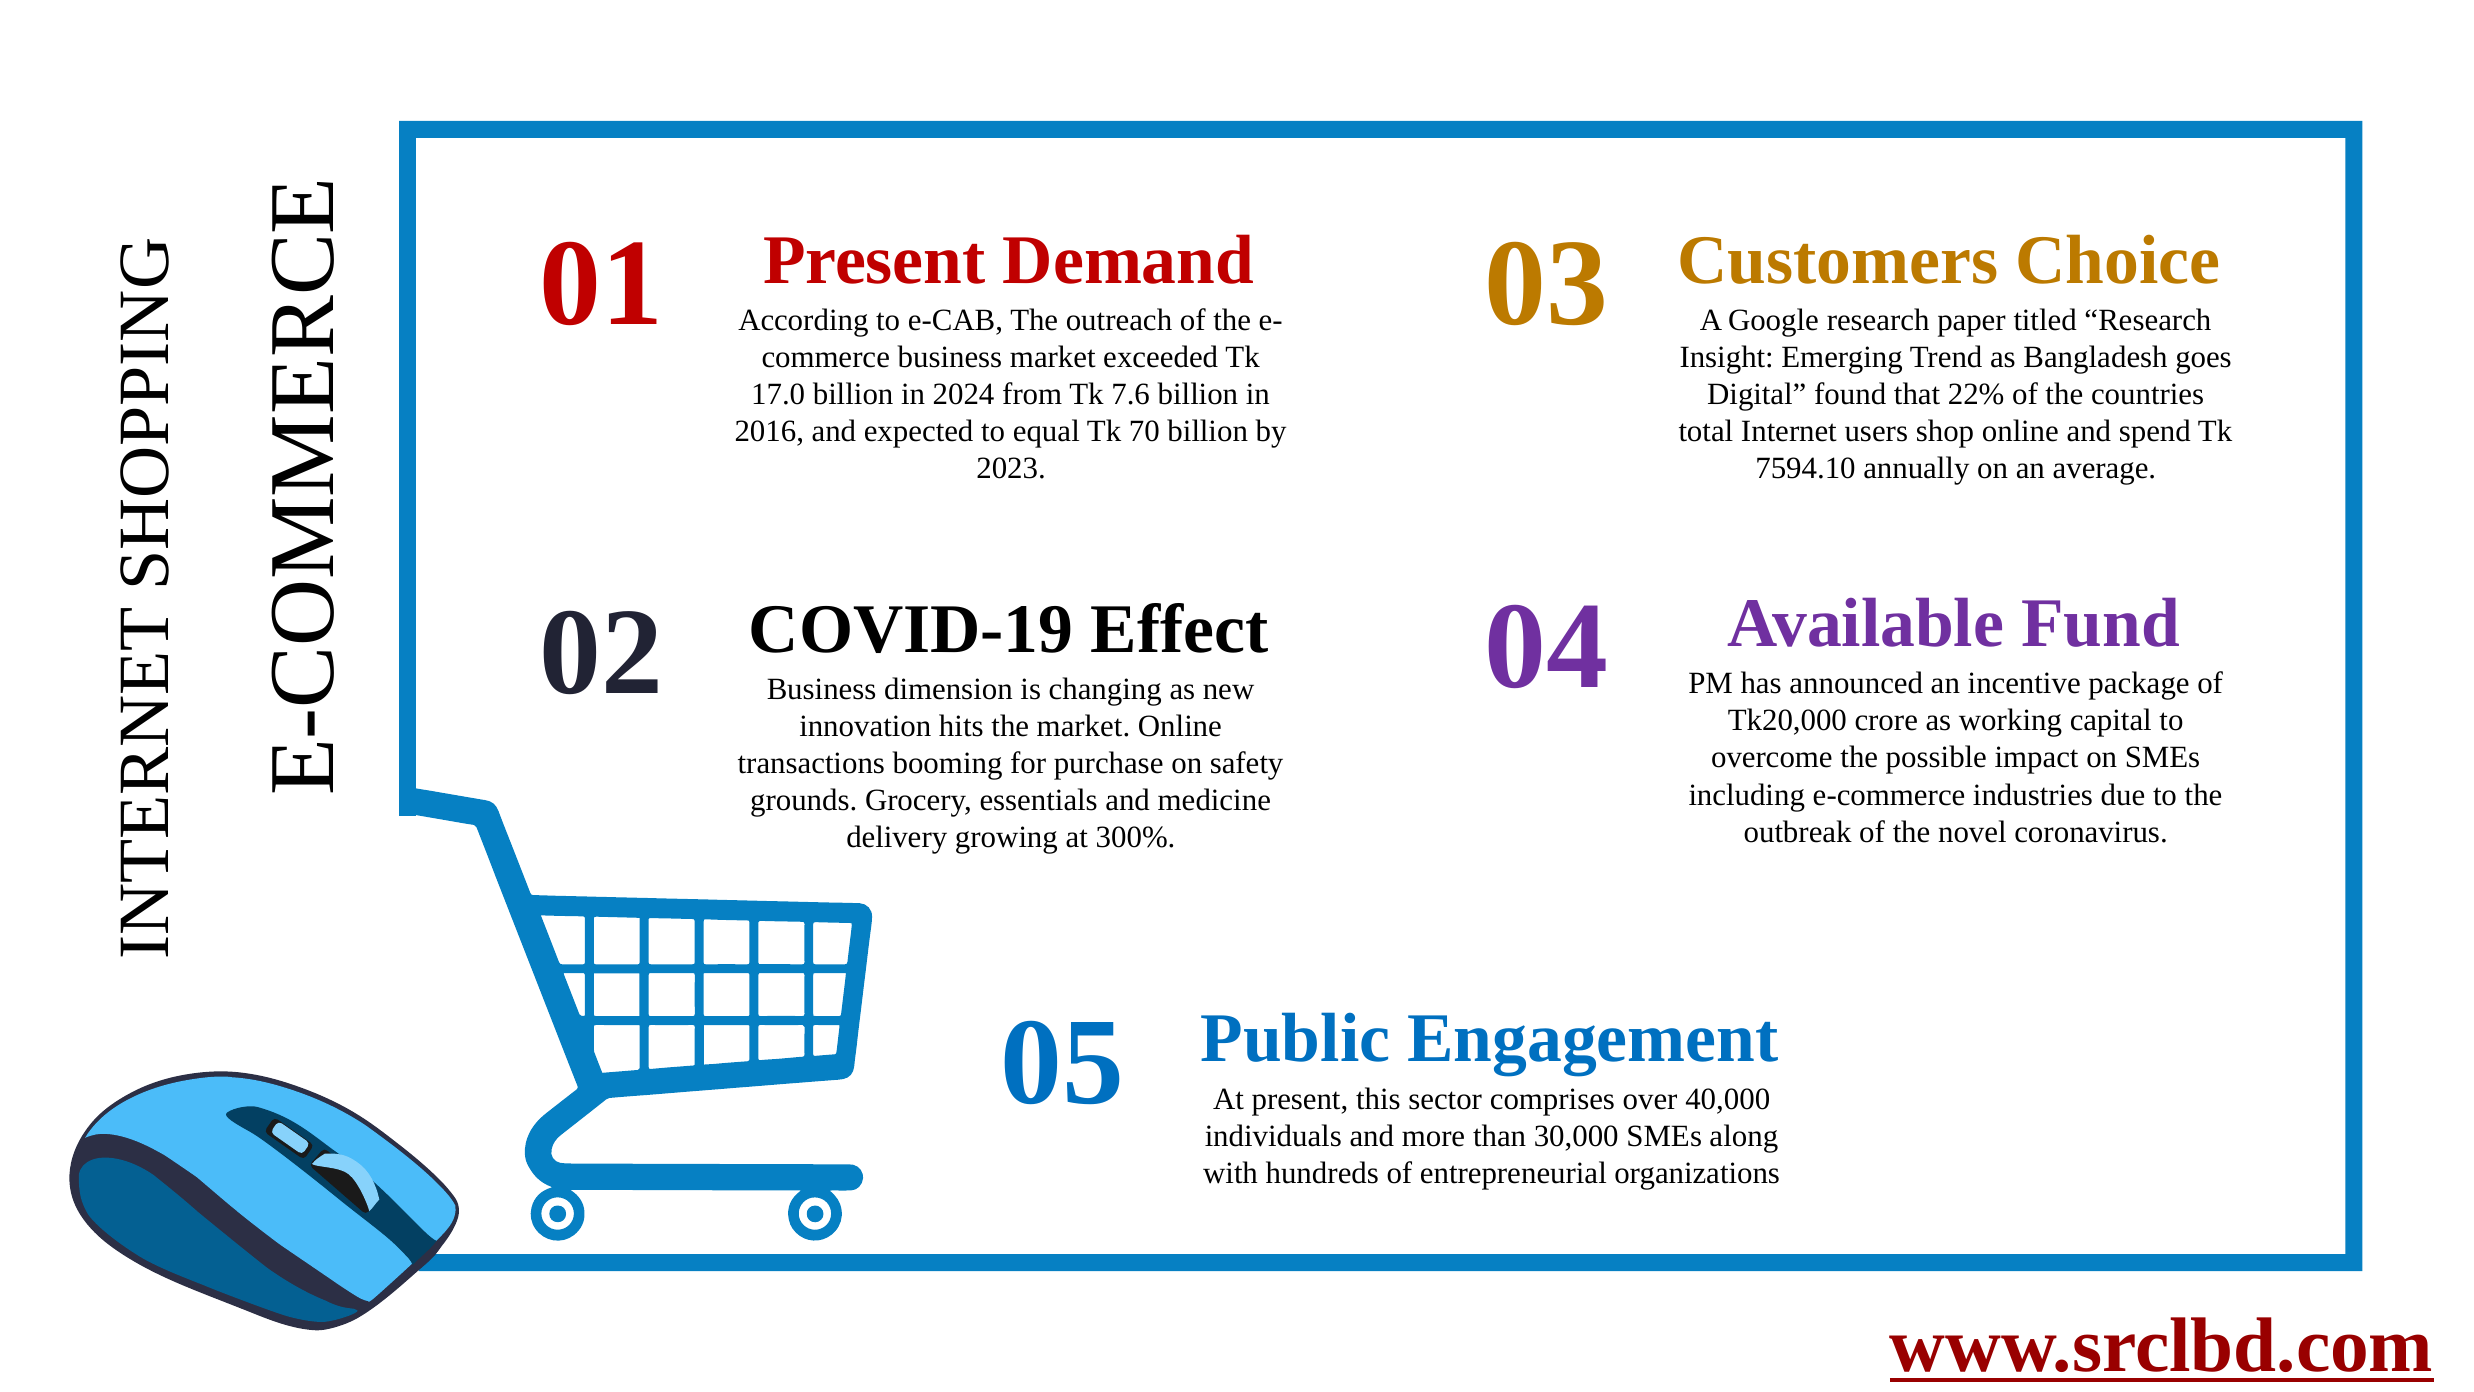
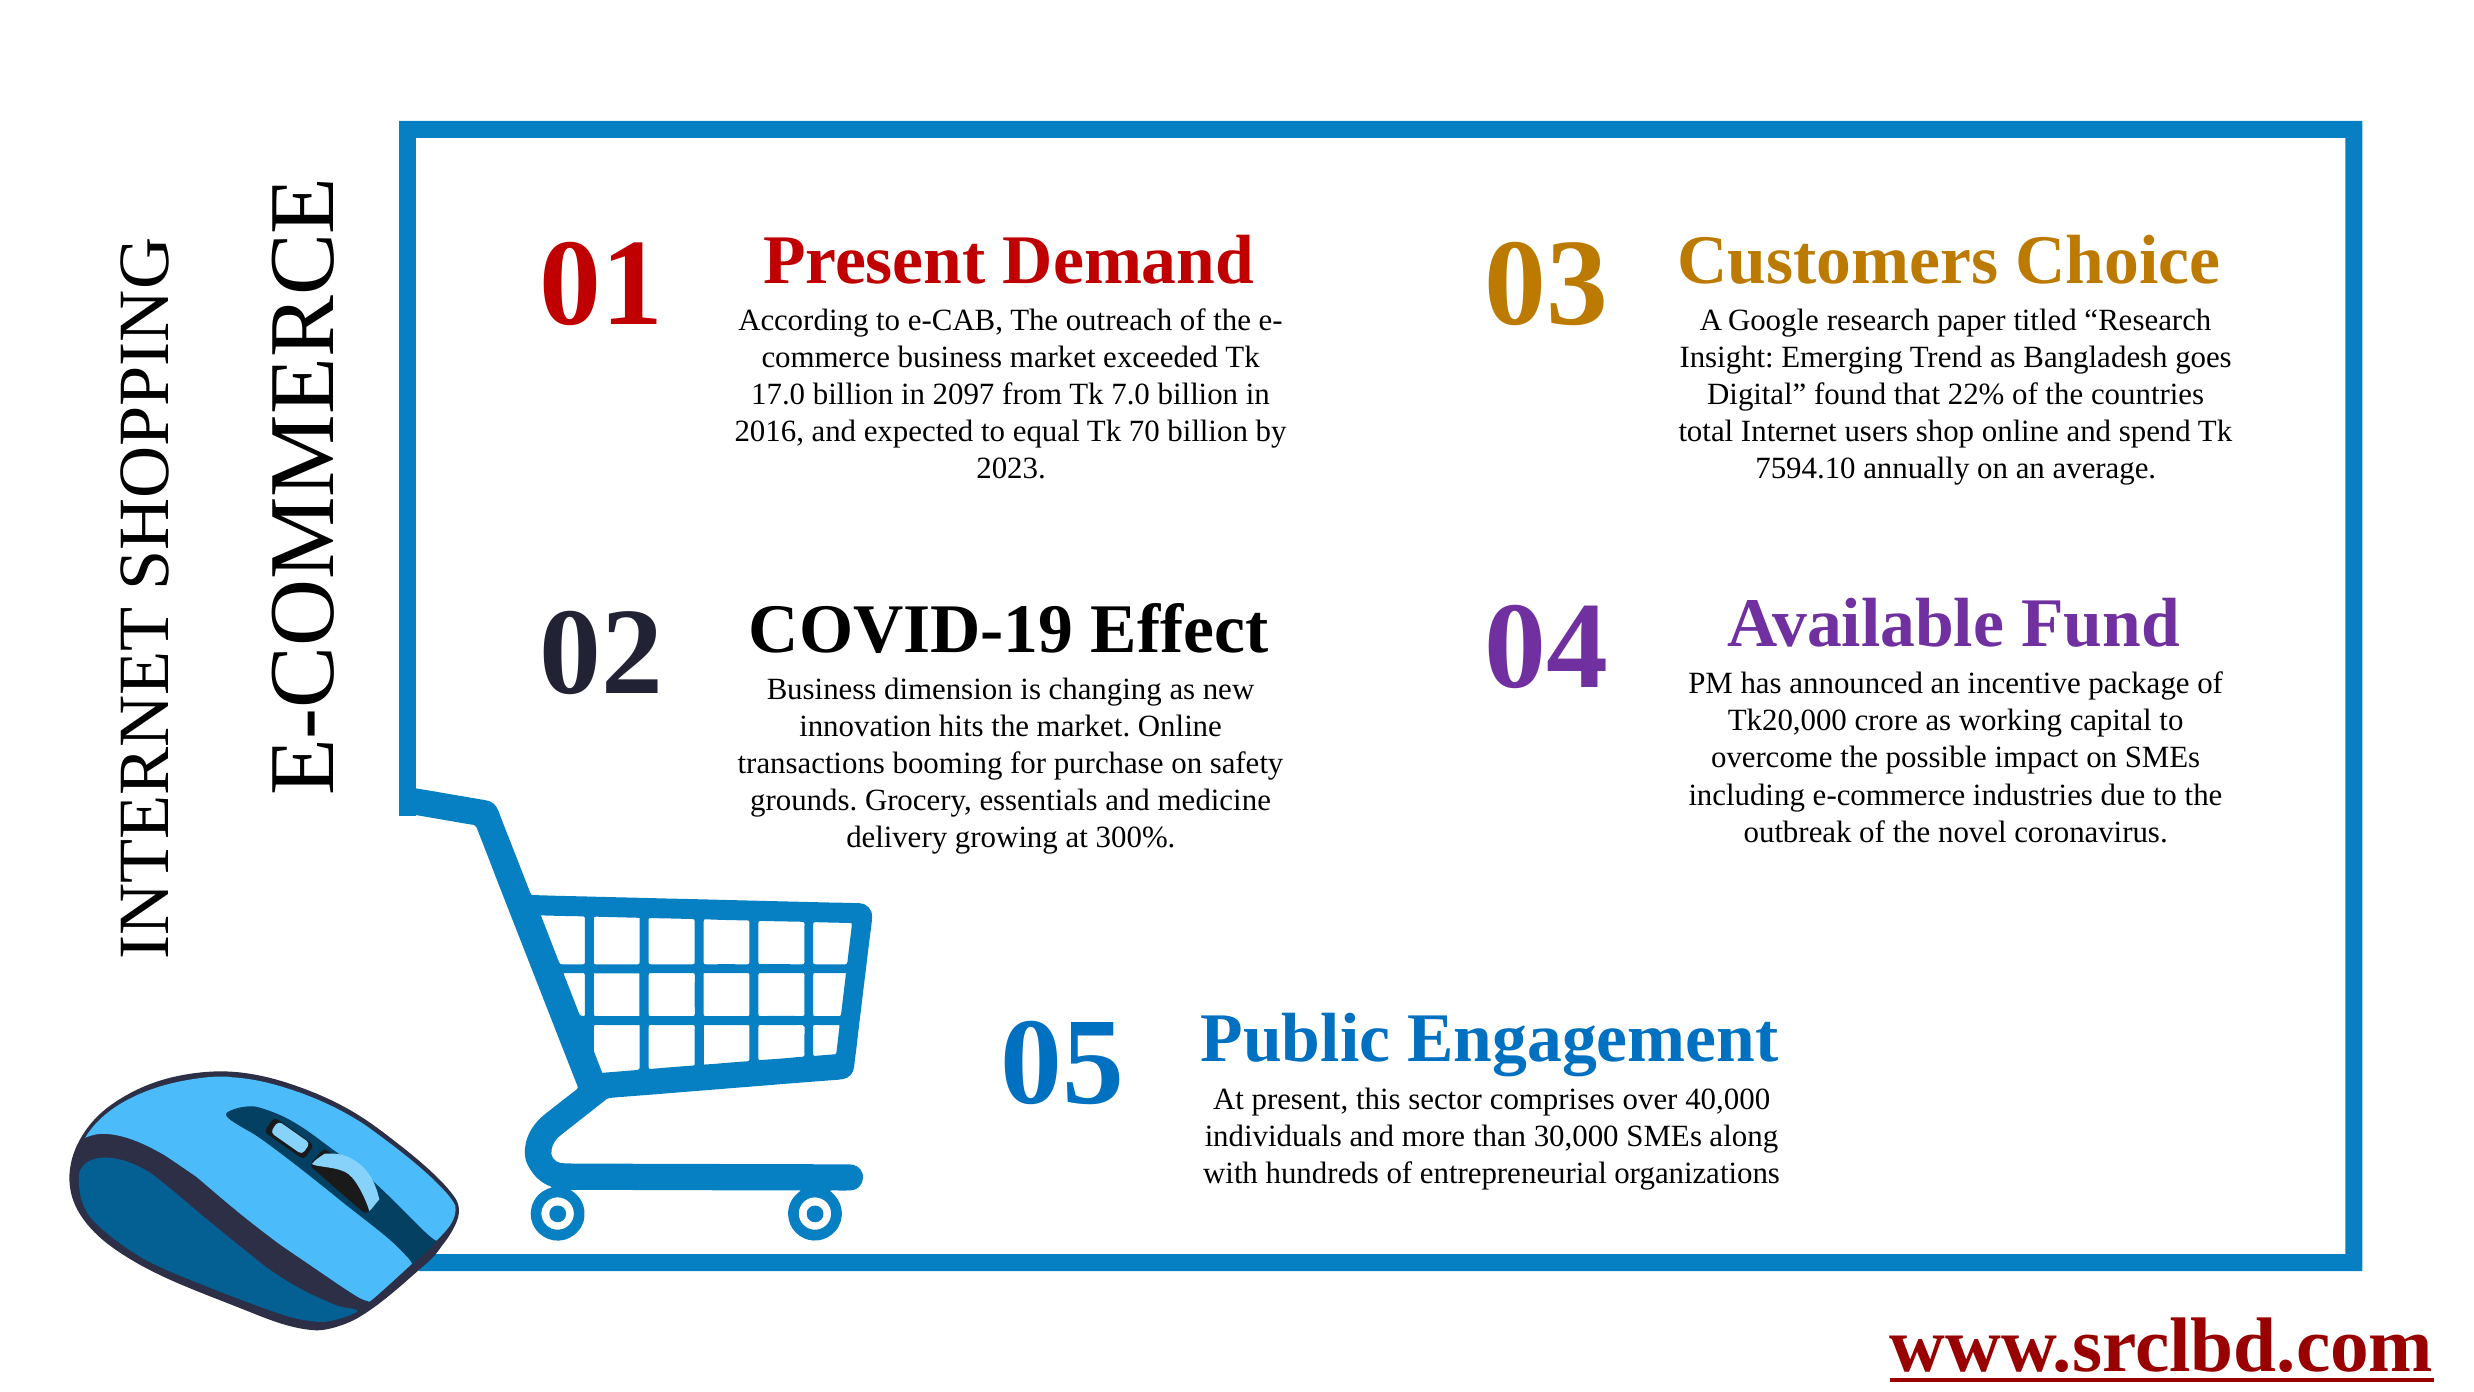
2024: 2024 -> 2097
7.6: 7.6 -> 7.0
